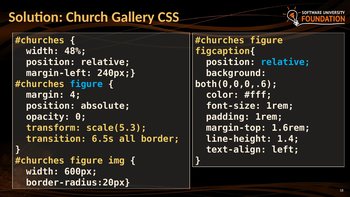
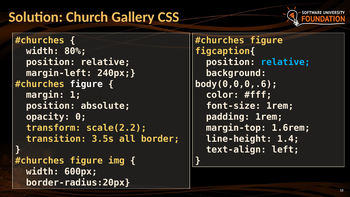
48%: 48% -> 80%
figure at (86, 84) colour: light blue -> white
both(0,0,0,.6: both(0,0,0,.6 -> body(0,0,0,.6
4: 4 -> 1
scale(5.3: scale(5.3 -> scale(2.2
6.5s: 6.5s -> 3.5s
